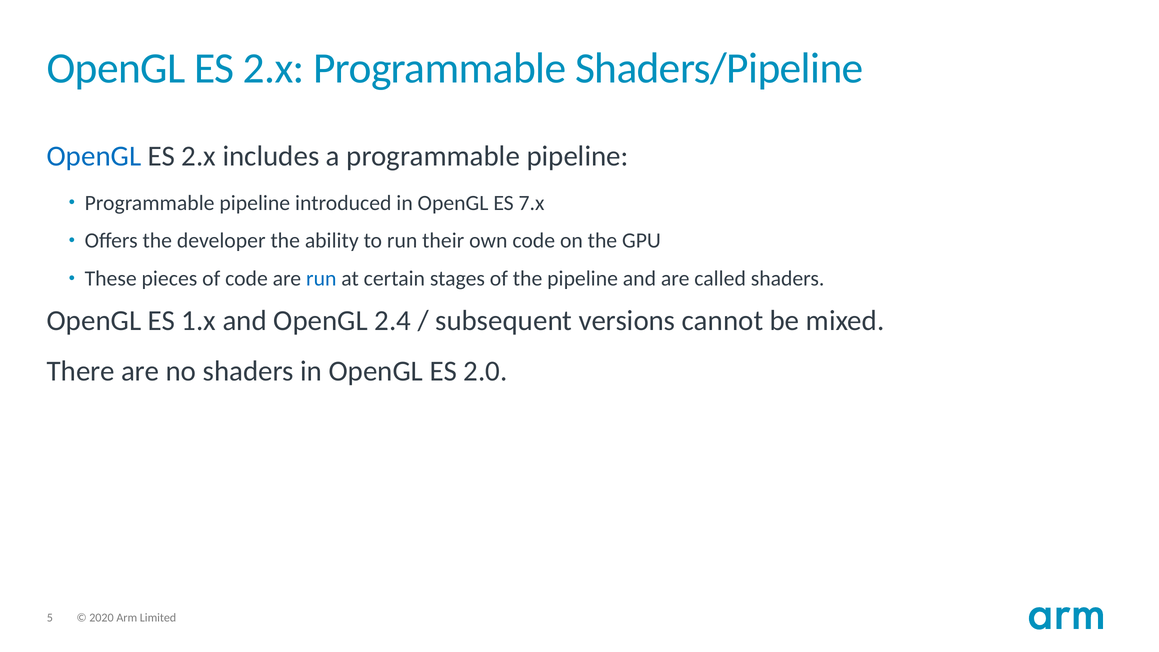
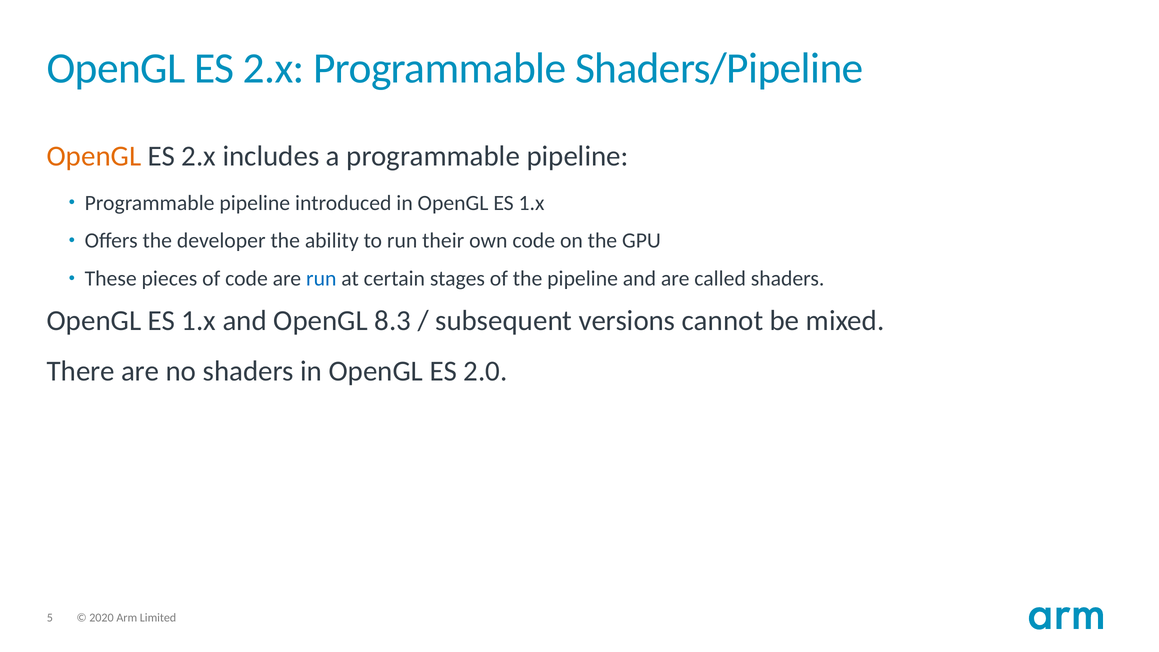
OpenGL at (94, 156) colour: blue -> orange
in OpenGL ES 7.x: 7.x -> 1.x
2.4: 2.4 -> 8.3
